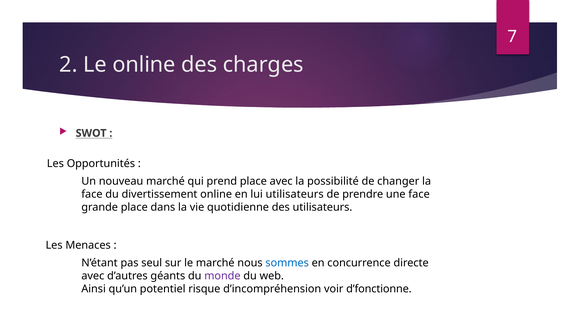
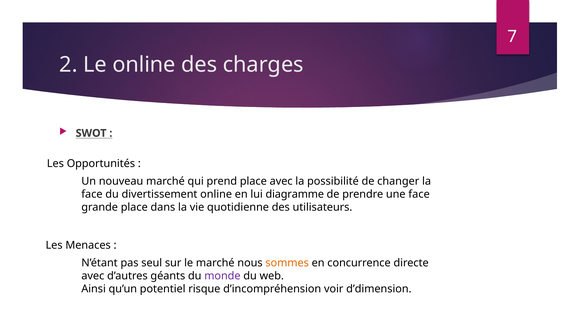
lui utilisateurs: utilisateurs -> diagramme
sommes colour: blue -> orange
d’fonctionne: d’fonctionne -> d’dimension
